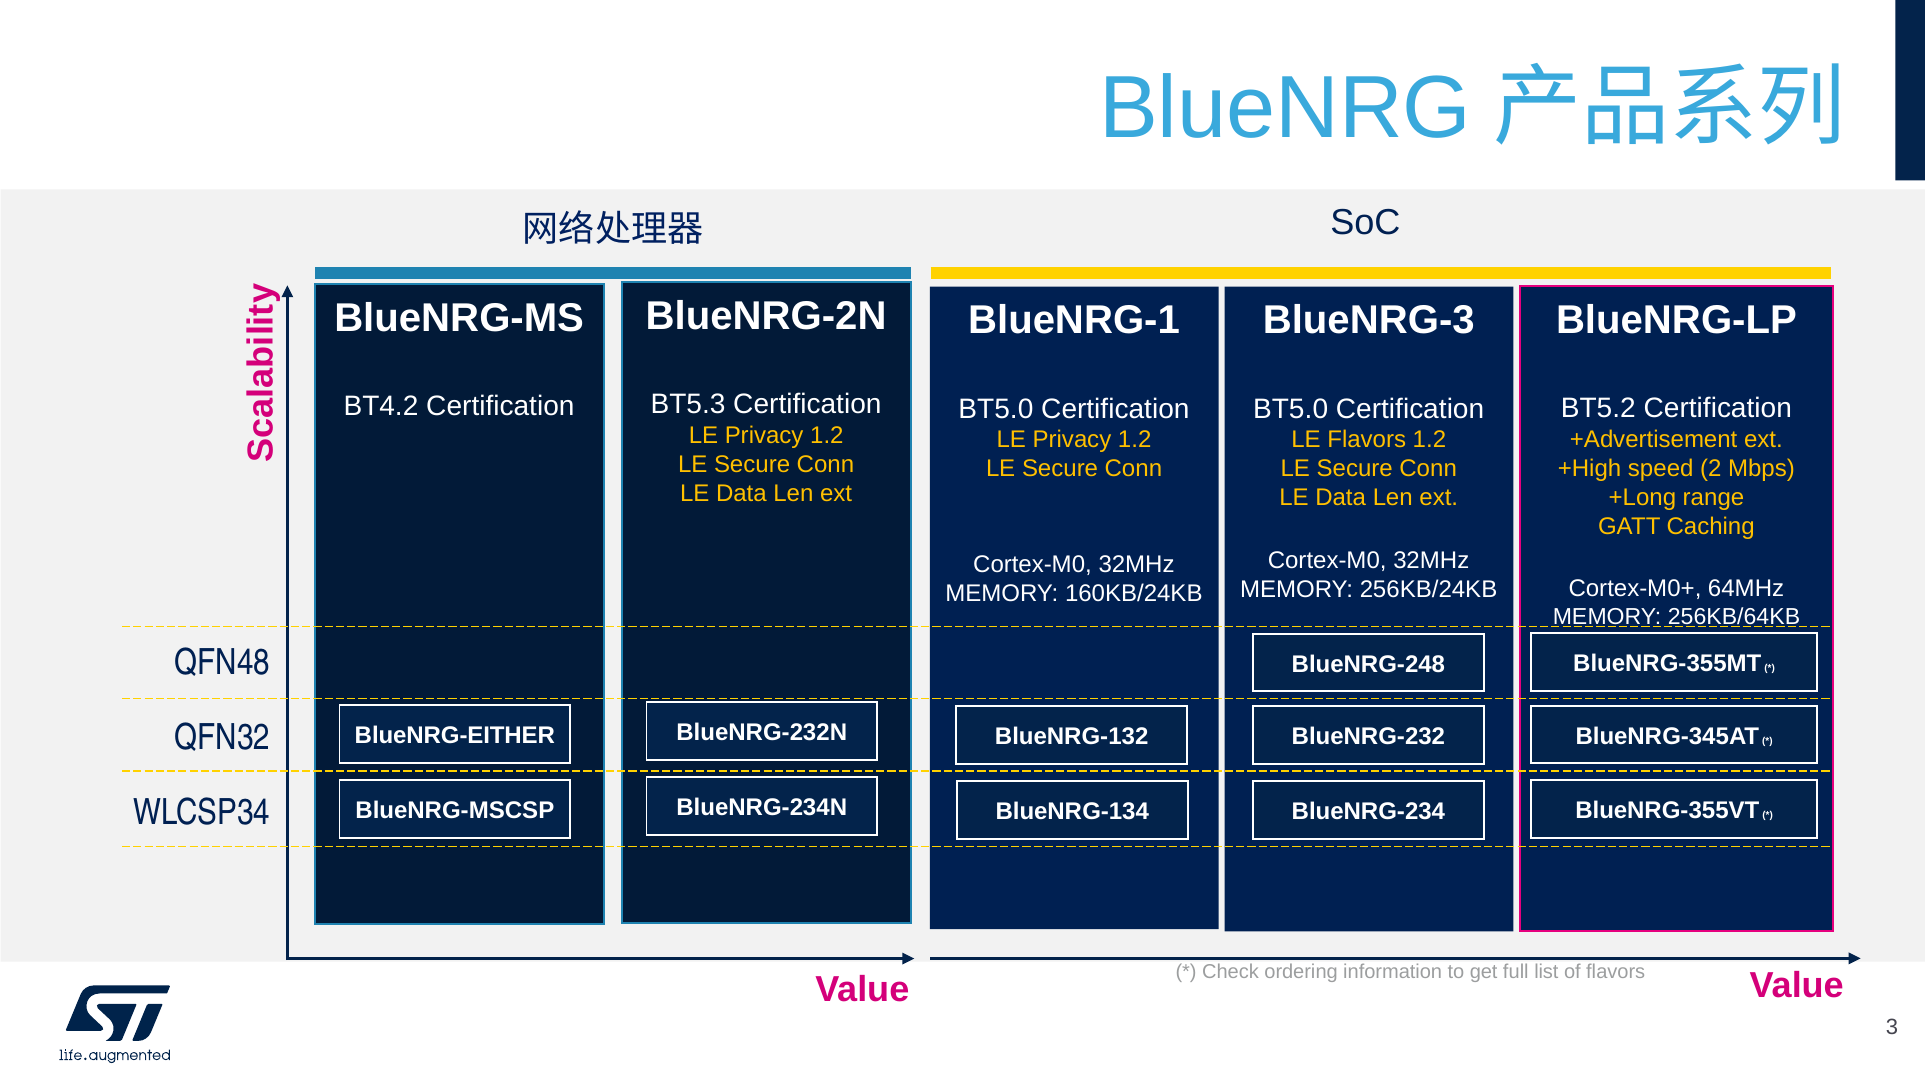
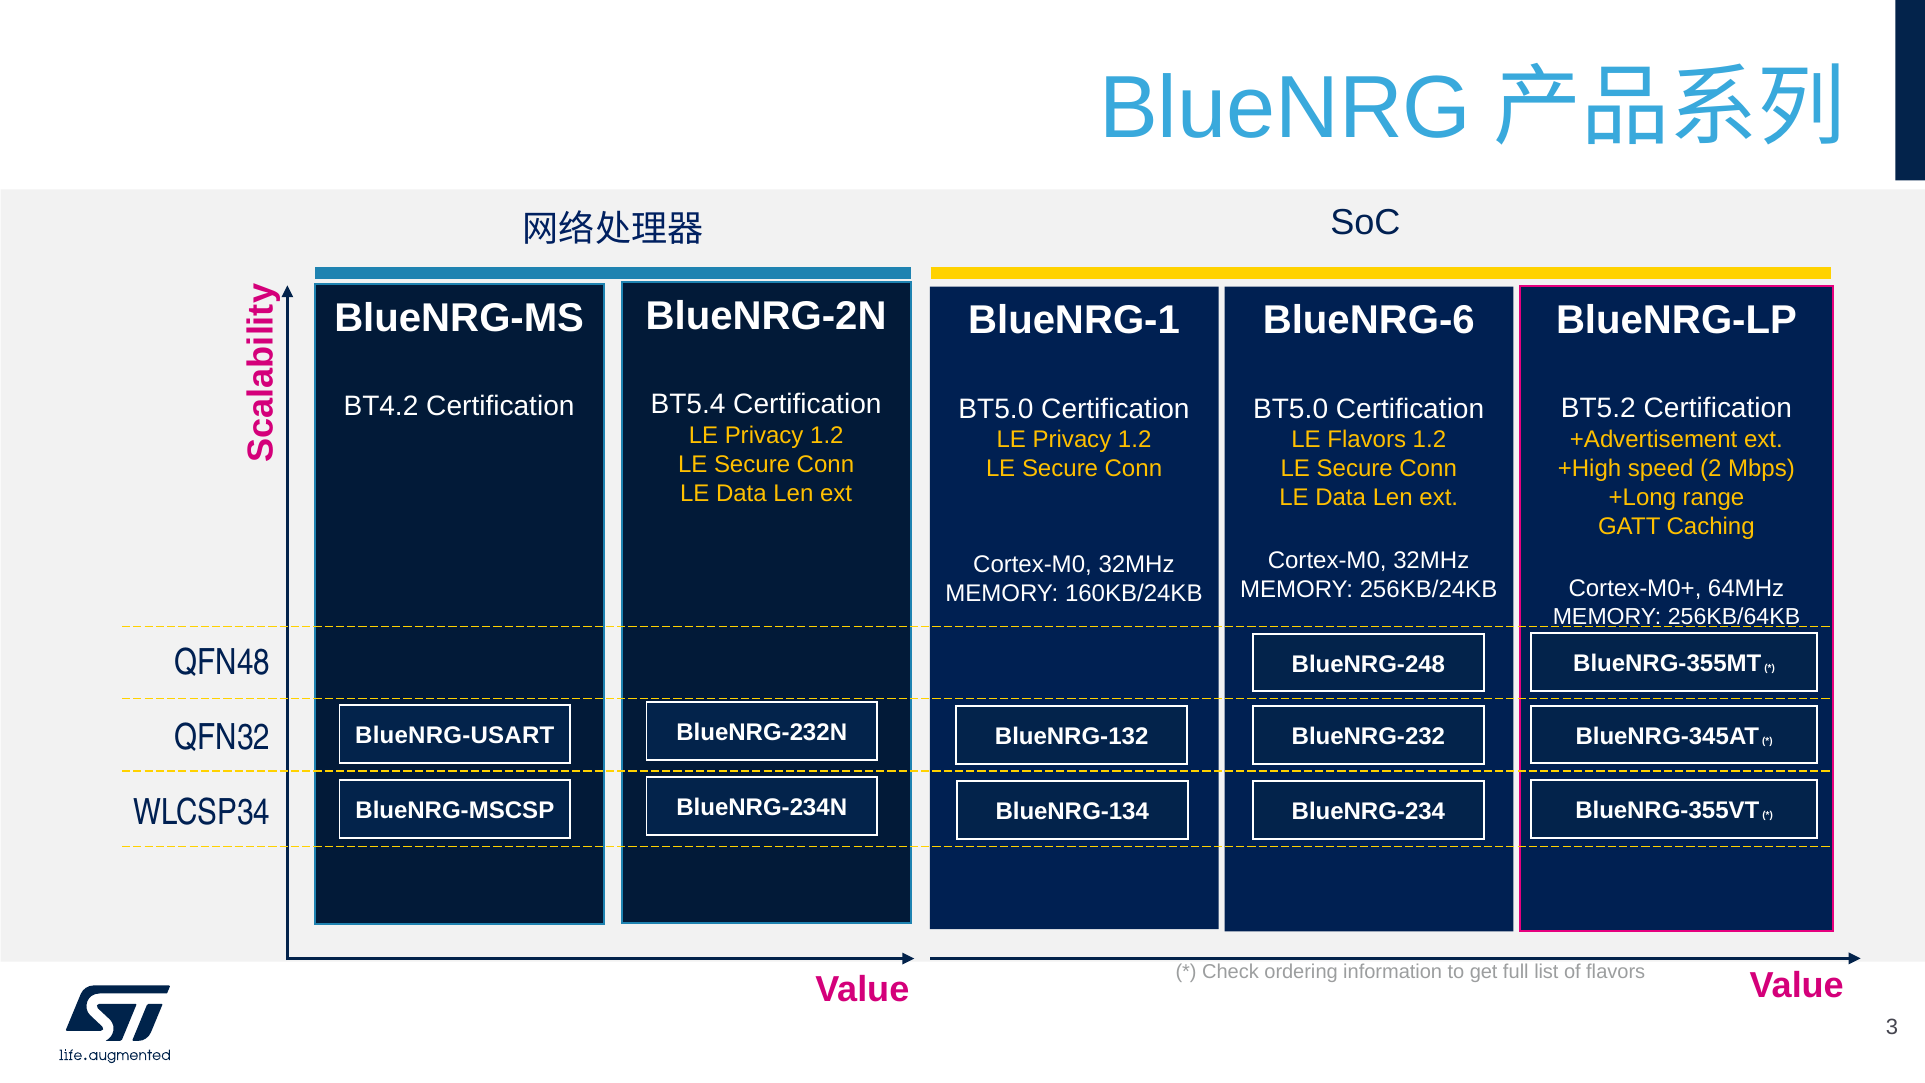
BlueNRG-3: BlueNRG-3 -> BlueNRG-6
BT5.3: BT5.3 -> BT5.4
BlueNRG-EITHER: BlueNRG-EITHER -> BlueNRG-USART
